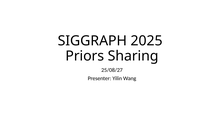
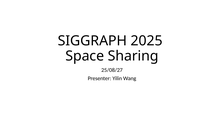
Priors: Priors -> Space
